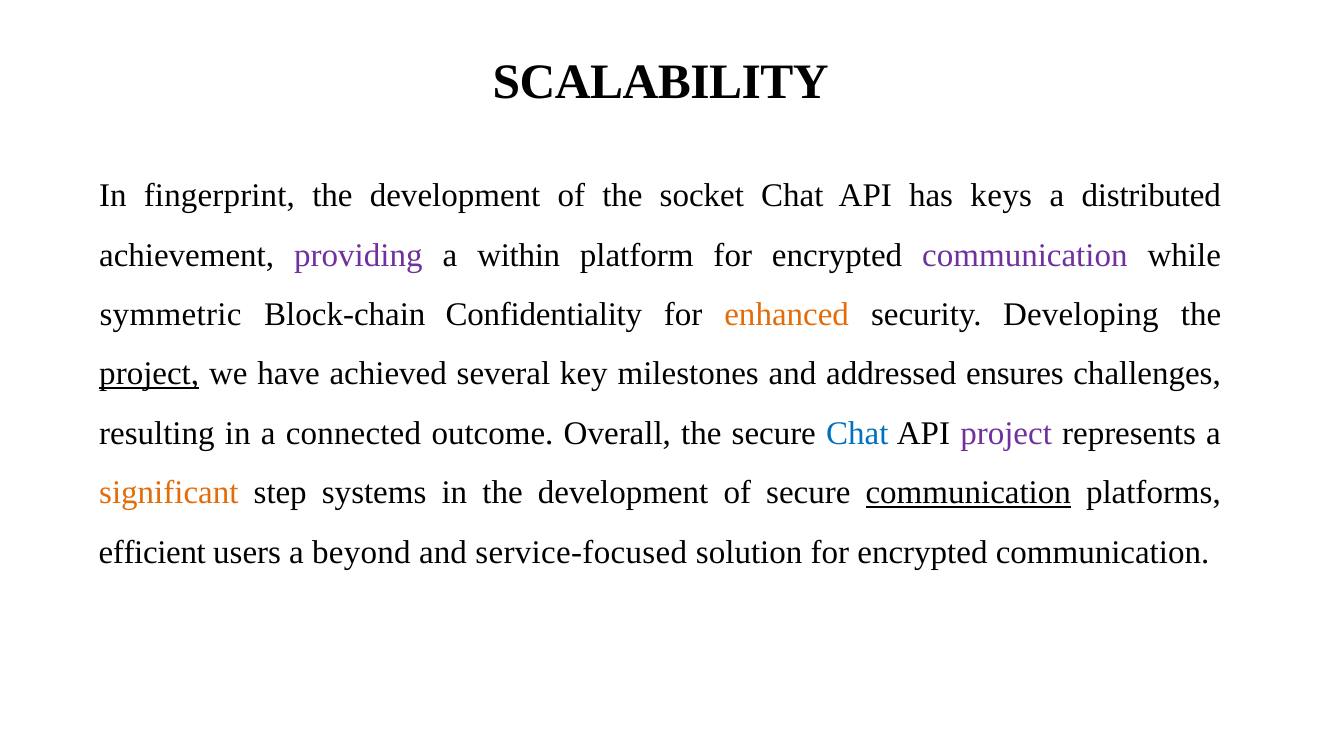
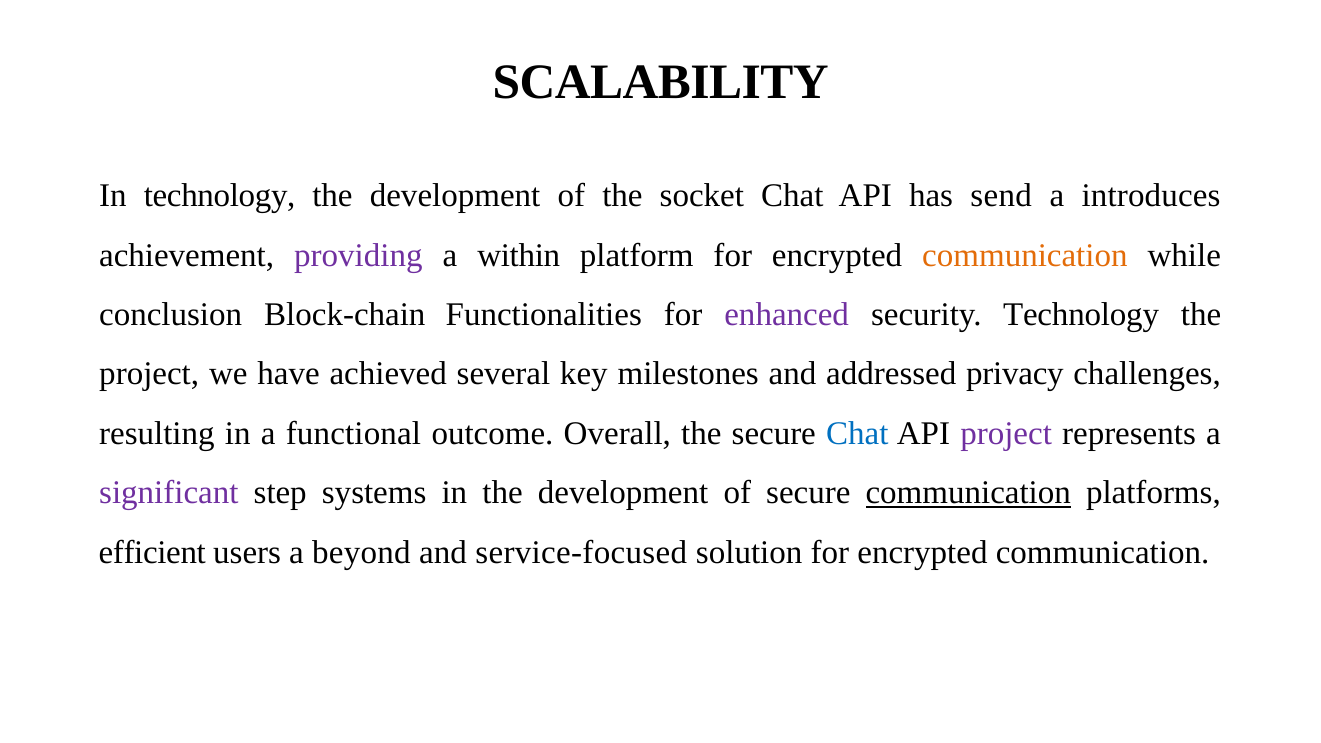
In fingerprint: fingerprint -> technology
keys: keys -> send
distributed: distributed -> introduces
communication at (1025, 255) colour: purple -> orange
symmetric: symmetric -> conclusion
Confidentiality: Confidentiality -> Functionalities
enhanced colour: orange -> purple
security Developing: Developing -> Technology
project at (149, 374) underline: present -> none
ensures: ensures -> privacy
connected: connected -> functional
significant colour: orange -> purple
